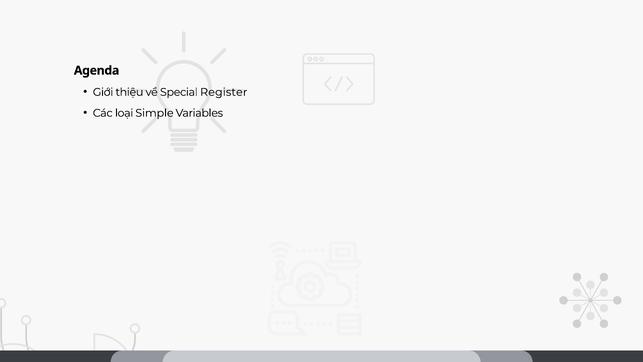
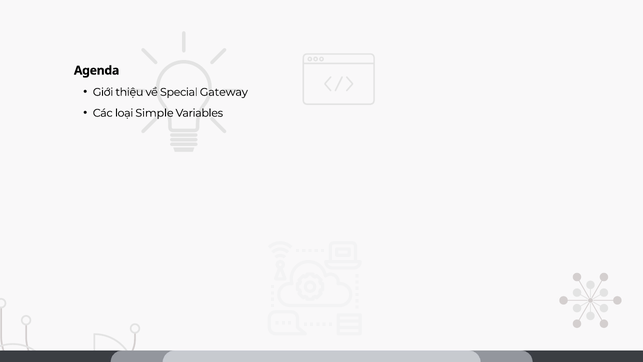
Register: Register -> Gateway
